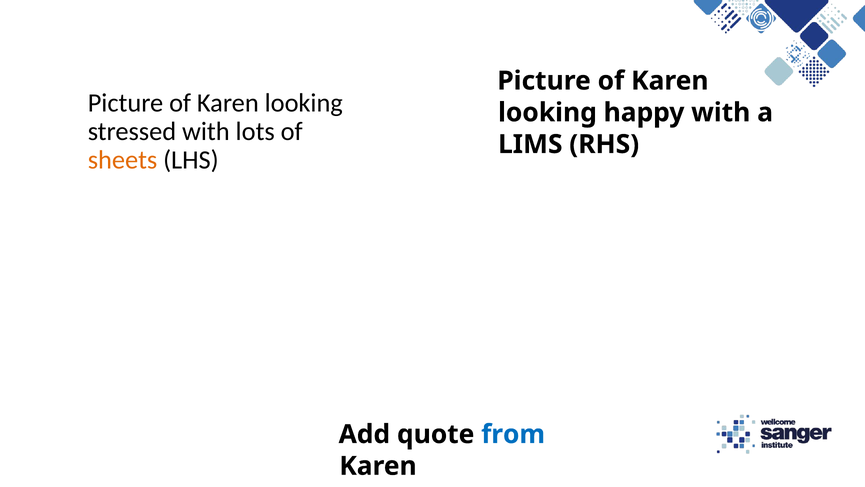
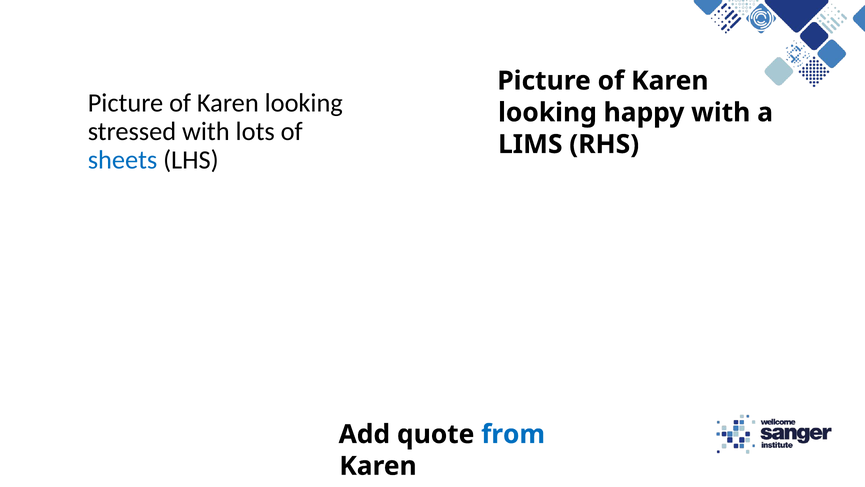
sheets colour: orange -> blue
